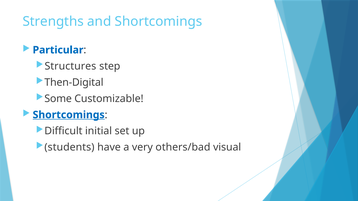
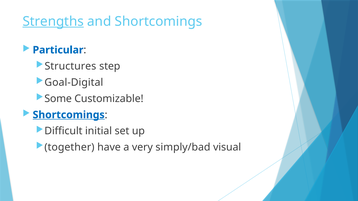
Strengths underline: none -> present
Then-Digital: Then-Digital -> Goal-Digital
students: students -> together
others/bad: others/bad -> simply/bad
